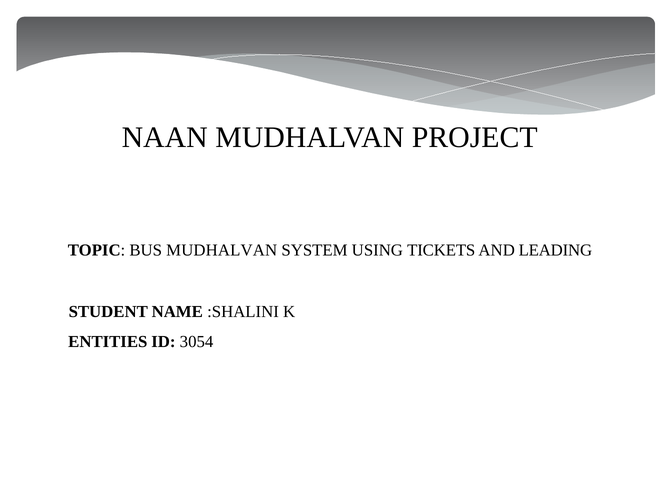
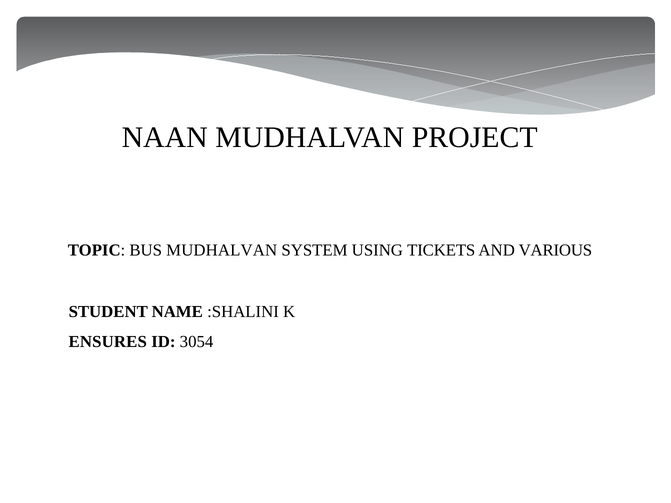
LEADING: LEADING -> VARIOUS
ENTITIES: ENTITIES -> ENSURES
